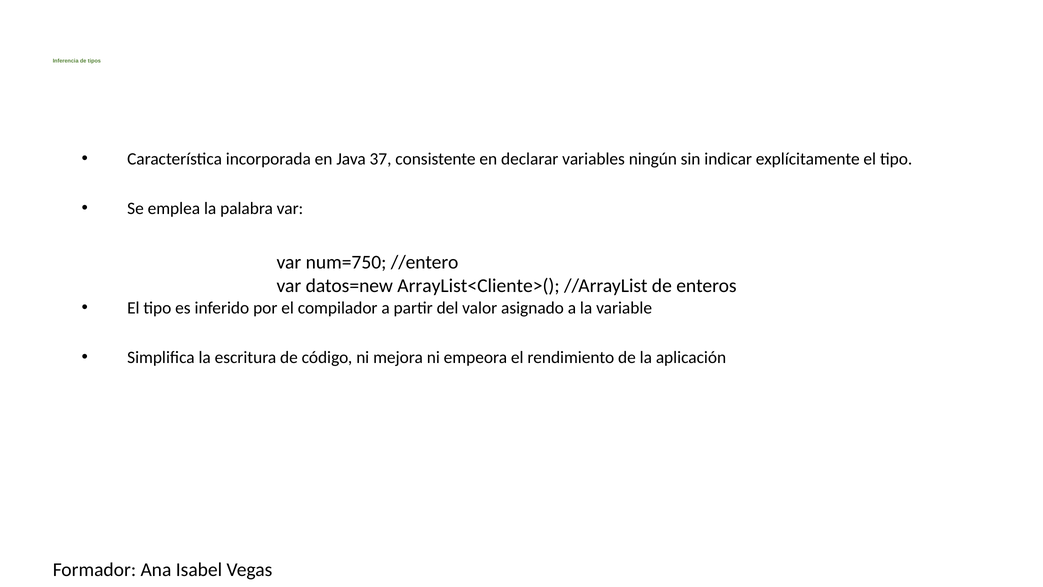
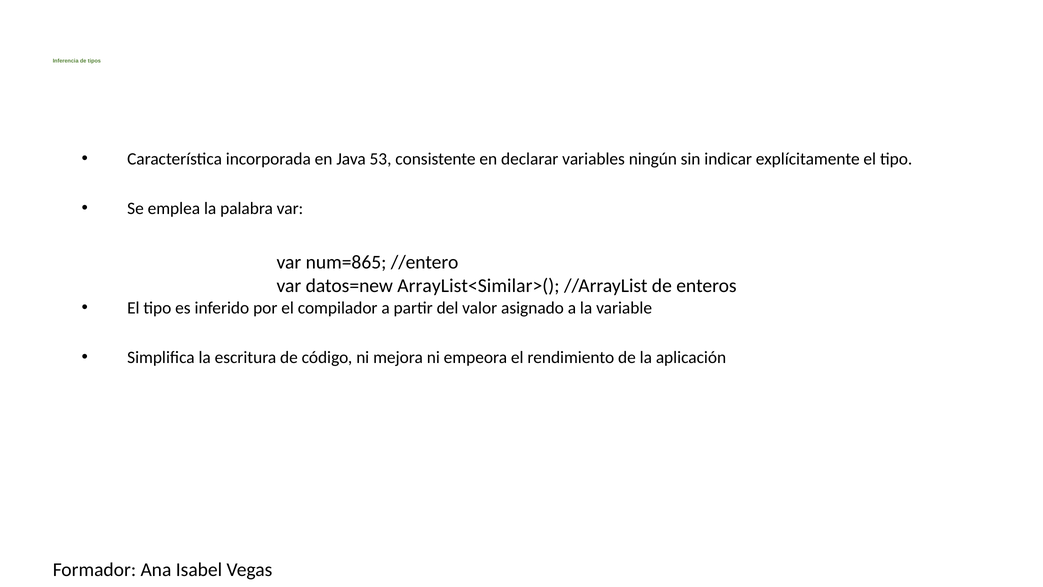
37: 37 -> 53
num=750: num=750 -> num=865
ArrayList<Cliente>(: ArrayList<Cliente>( -> ArrayList<Similar>(
